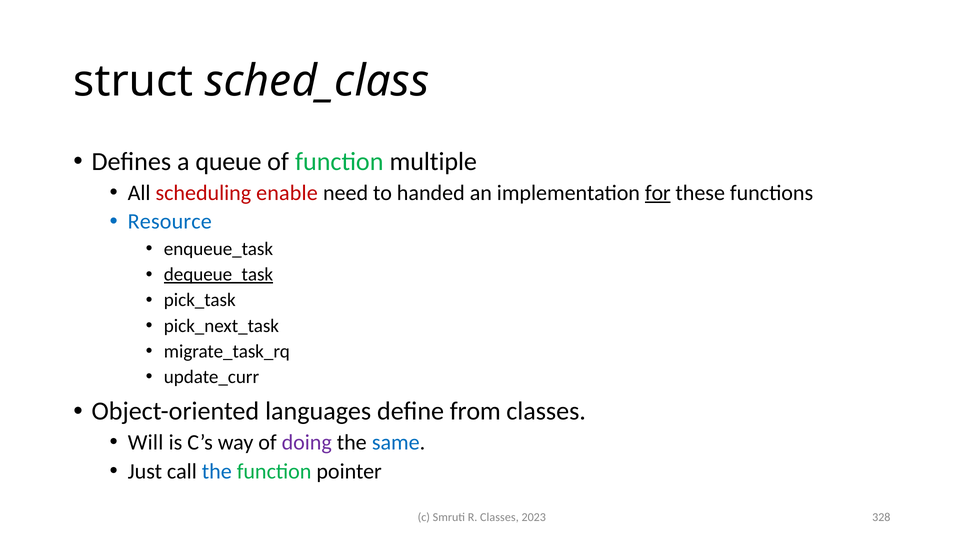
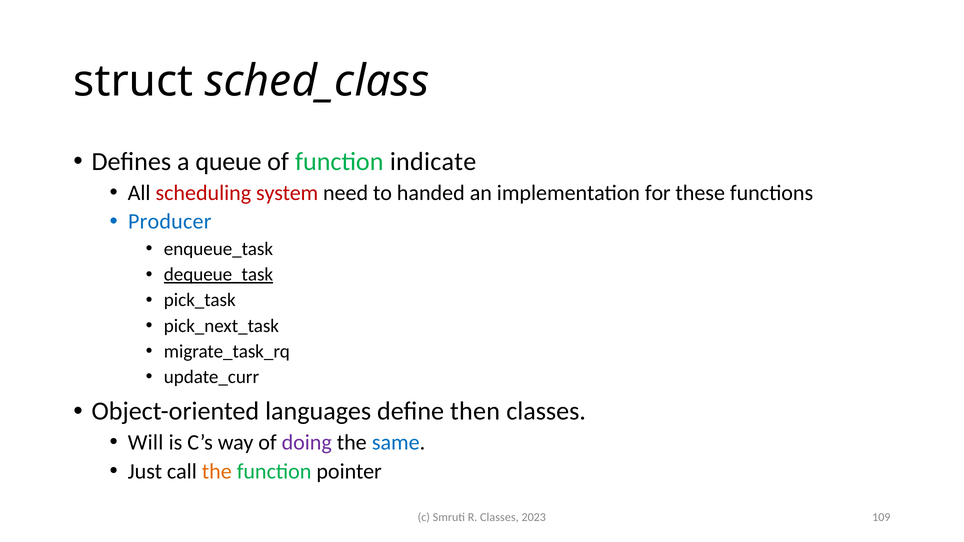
multiple: multiple -> indicate
enable: enable -> system
for underline: present -> none
Resource: Resource -> Producer
from: from -> then
the at (217, 471) colour: blue -> orange
328: 328 -> 109
